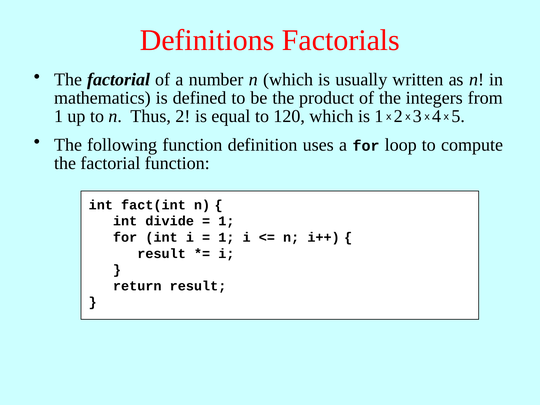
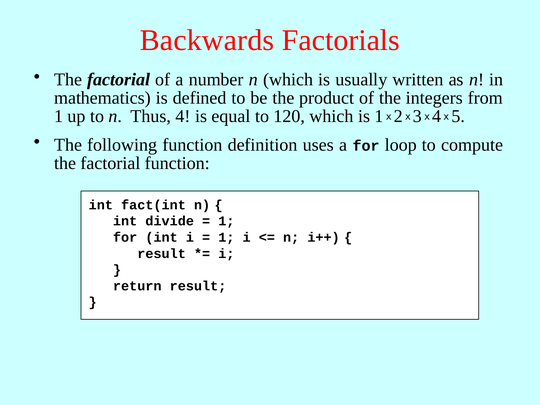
Definitions: Definitions -> Backwards
Thus 2: 2 -> 4
